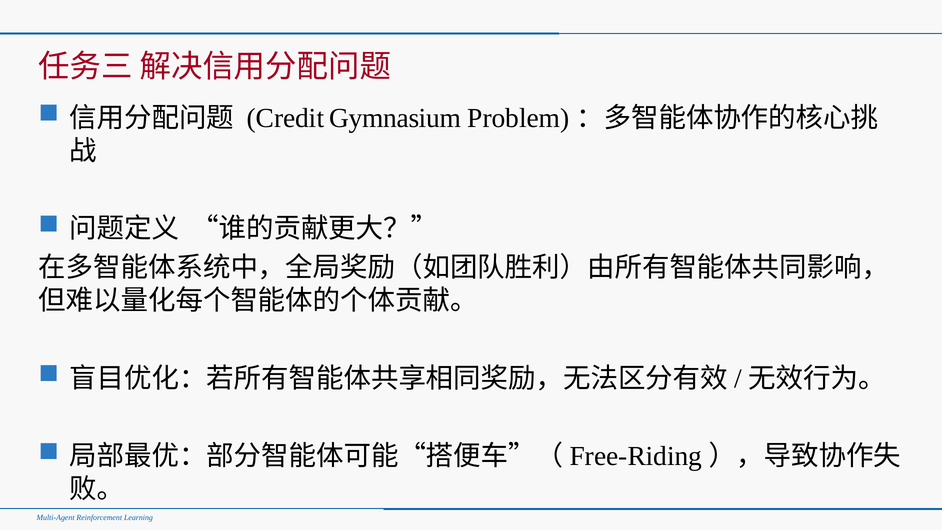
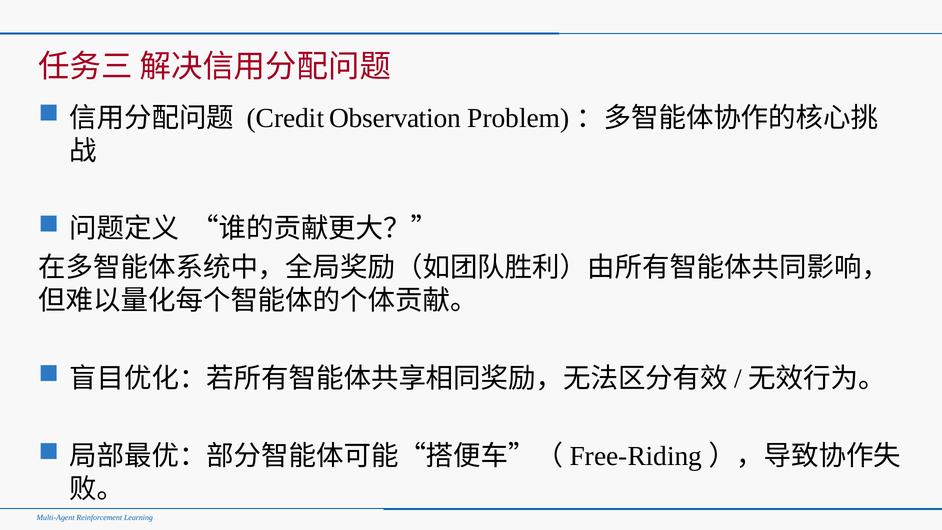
Gymnasium: Gymnasium -> Observation
